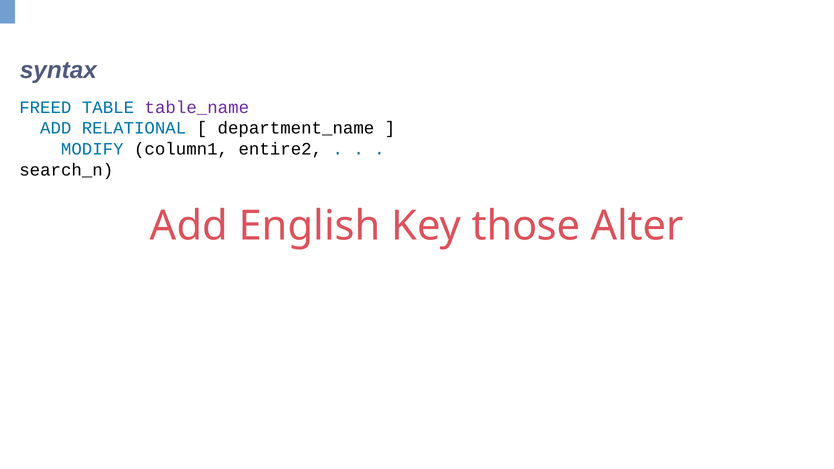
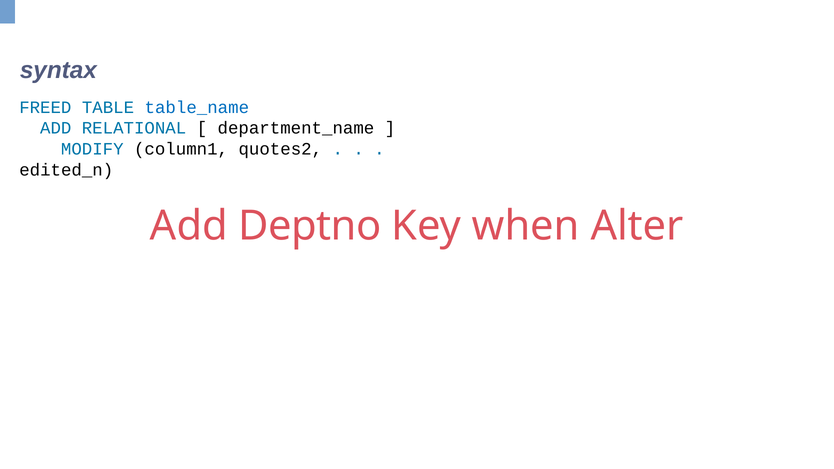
table_name colour: purple -> blue
entire2: entire2 -> quotes2
search_n: search_n -> edited_n
English: English -> Deptno
those: those -> when
